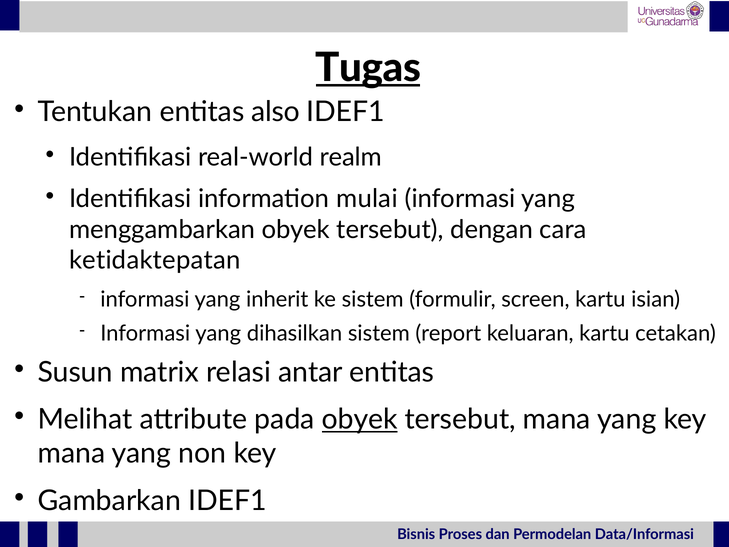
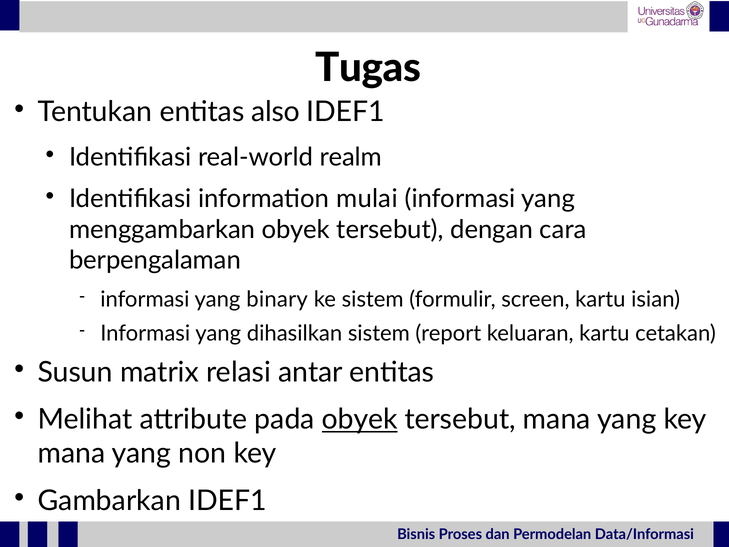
Tugas underline: present -> none
ketidaktepatan: ketidaktepatan -> berpengalaman
inherit: inherit -> binary
